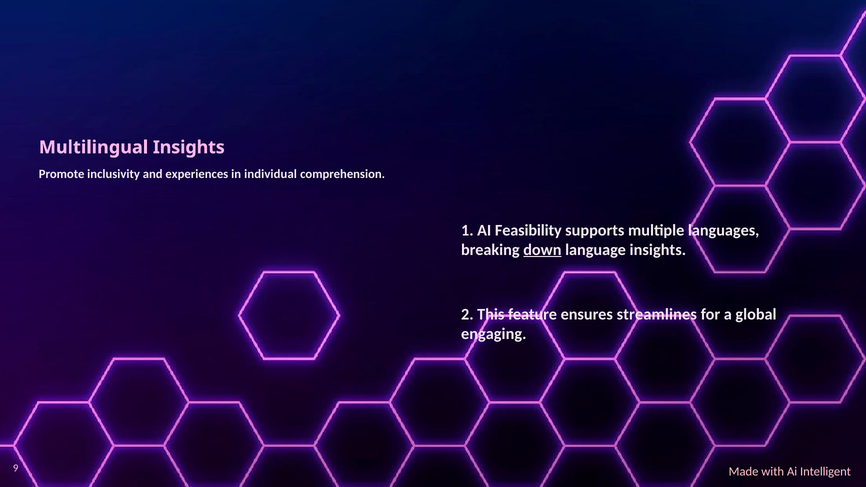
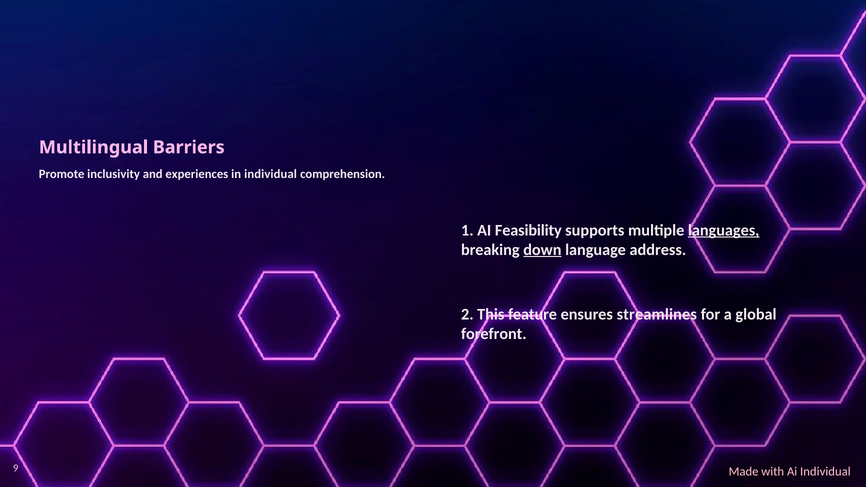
Multilingual Insights: Insights -> Barriers
languages underline: none -> present
language insights: insights -> address
engaging: engaging -> forefront
Ai Intelligent: Intelligent -> Individual
